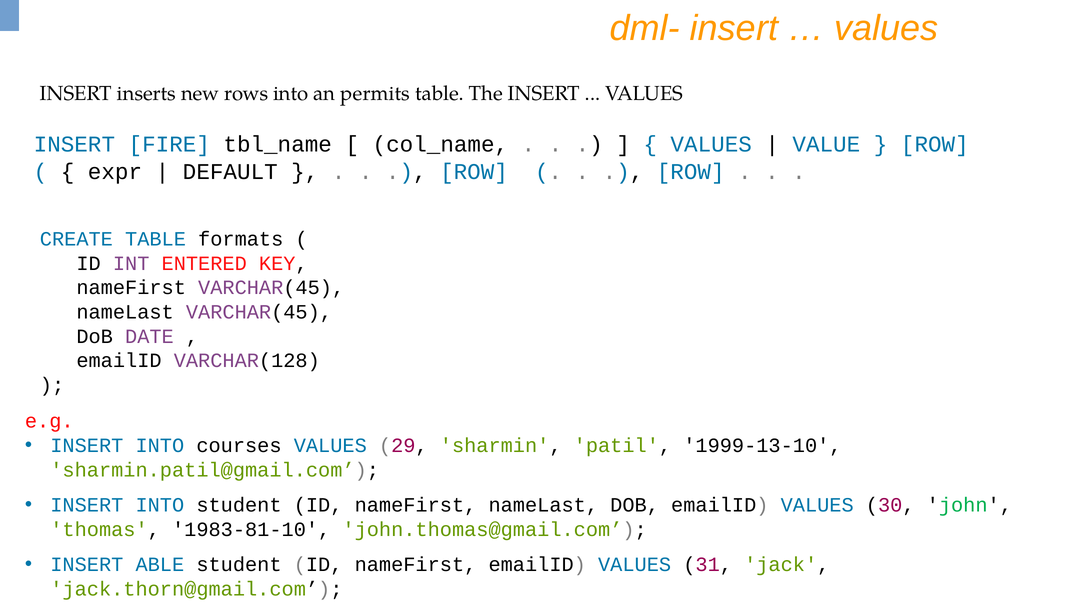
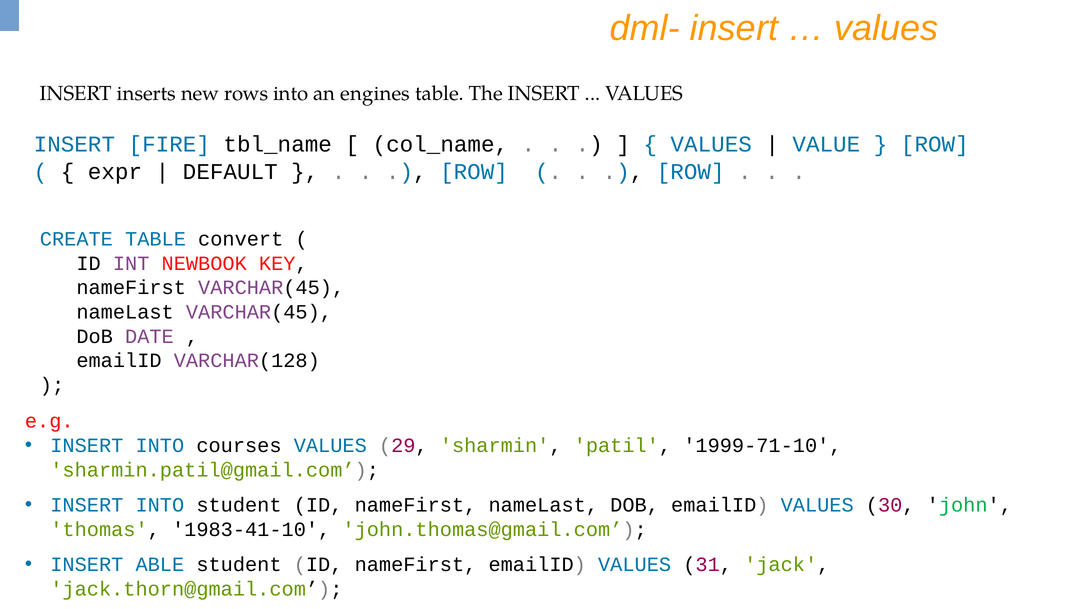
permits: permits -> engines
formats: formats -> convert
ENTERED: ENTERED -> NEWBOOK
1999-13-10: 1999-13-10 -> 1999-71-10
1983-81-10: 1983-81-10 -> 1983-41-10
